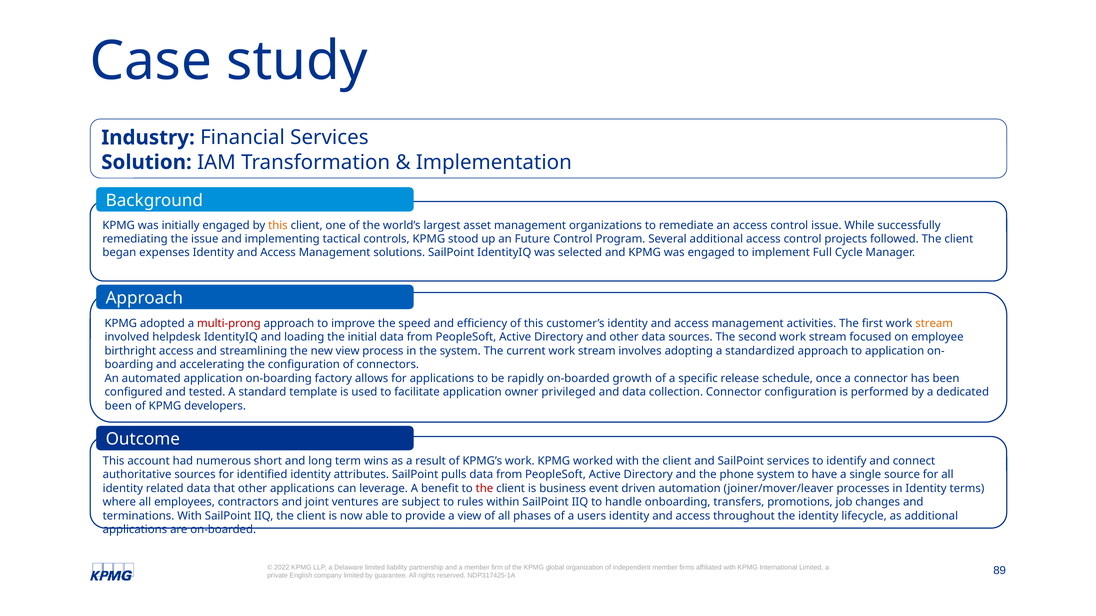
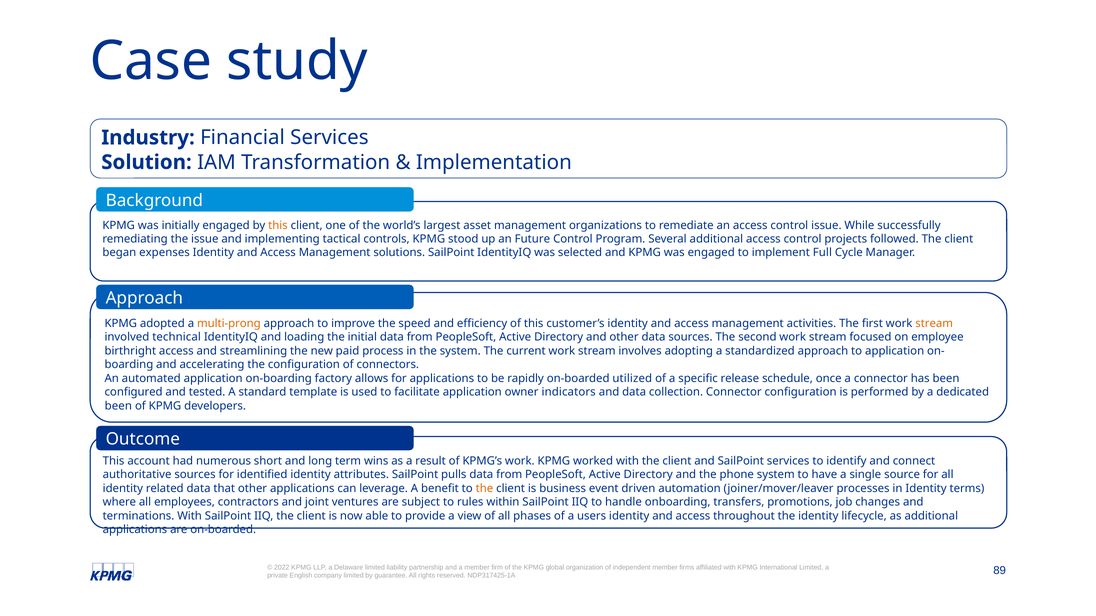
multi-prong colour: red -> orange
helpdesk: helpdesk -> technical
new view: view -> paid
growth: growth -> utilized
privileged: privileged -> indicators
the at (484, 489) colour: red -> orange
